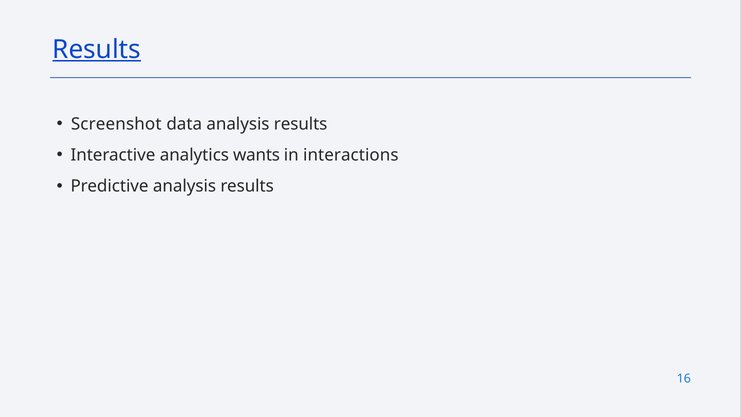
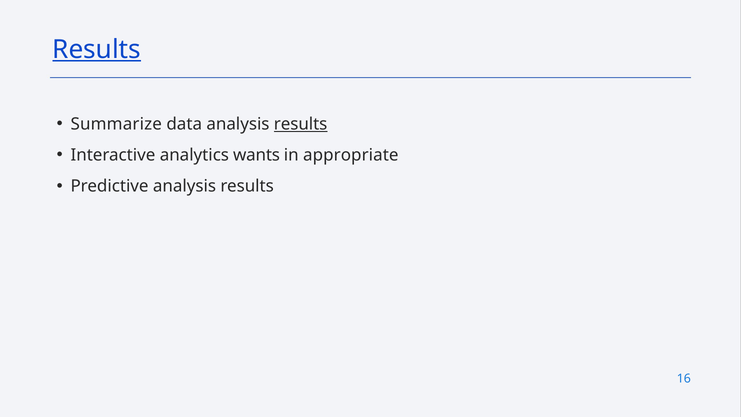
Screenshot: Screenshot -> Summarize
results at (301, 124) underline: none -> present
interactions: interactions -> appropriate
